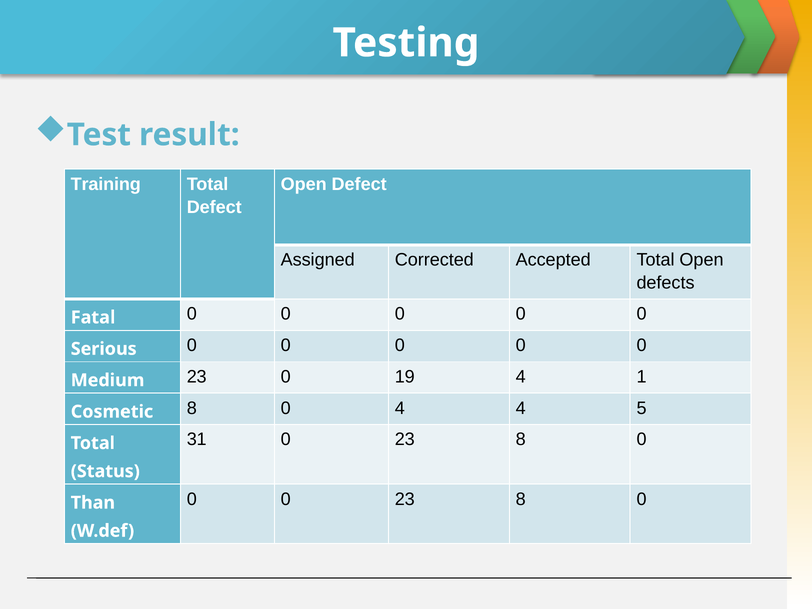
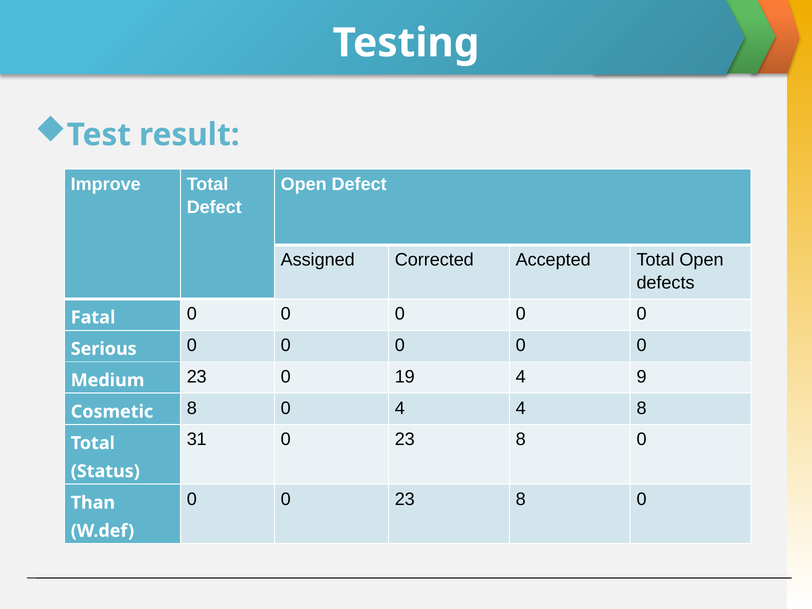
Training: Training -> Improve
1: 1 -> 9
4 5: 5 -> 8
